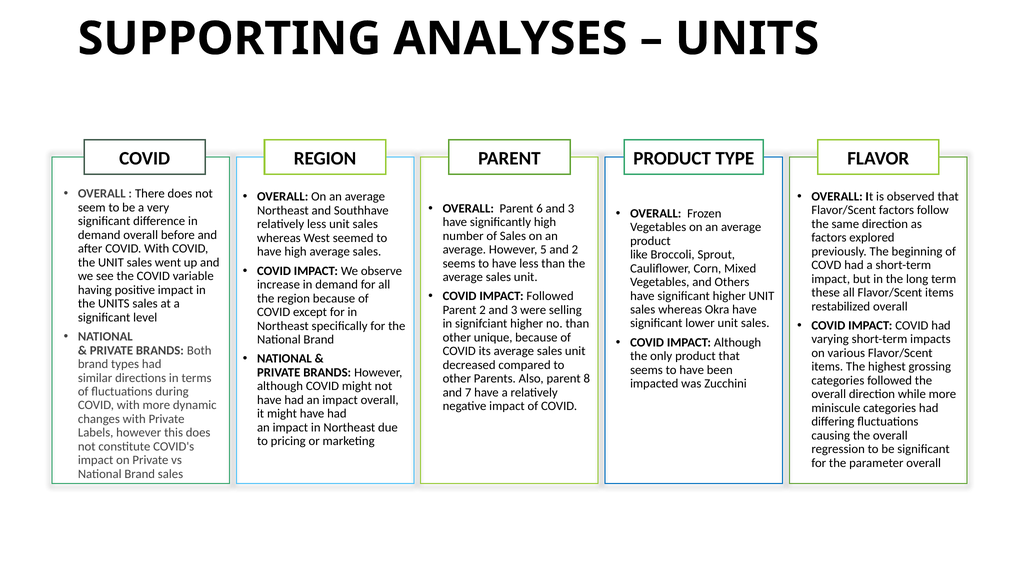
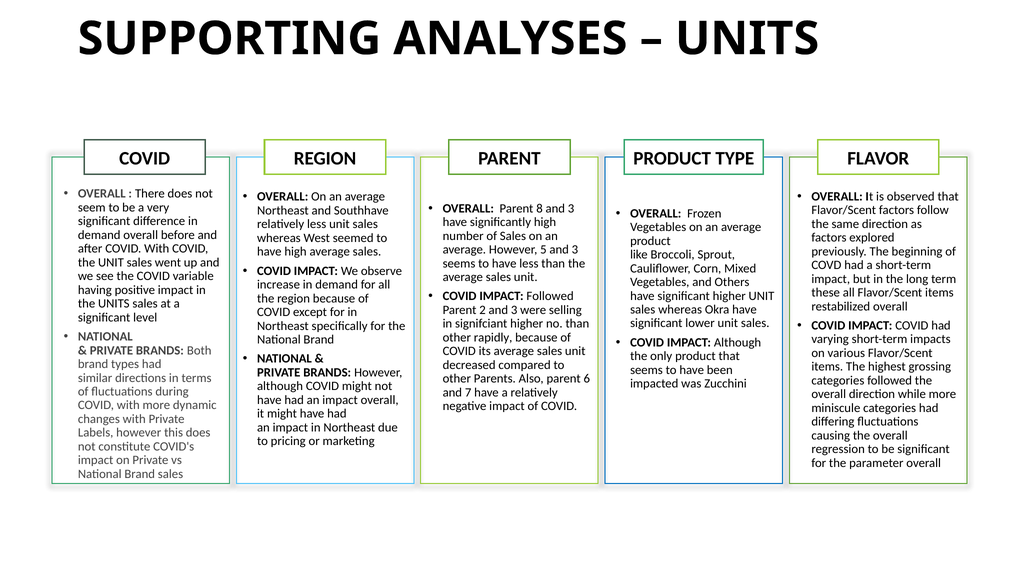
6: 6 -> 8
5 and 2: 2 -> 3
unique: unique -> rapidly
8: 8 -> 6
